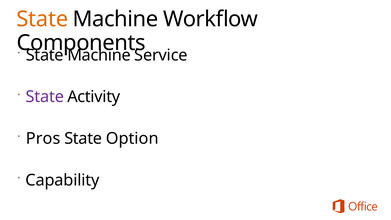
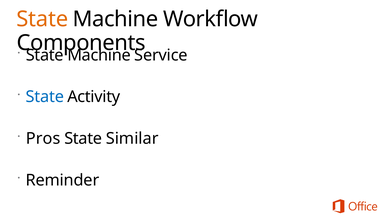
State at (45, 97) colour: purple -> blue
Option: Option -> Similar
Capability: Capability -> Reminder
